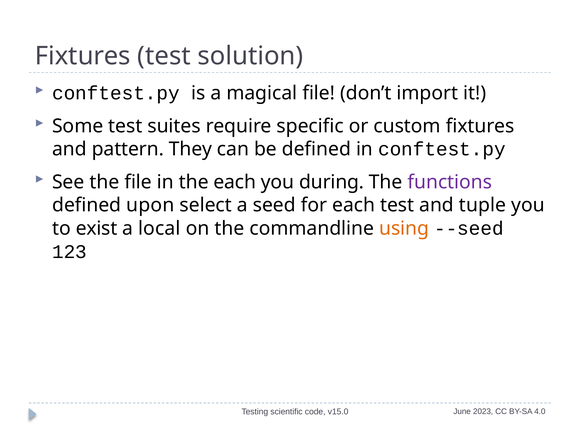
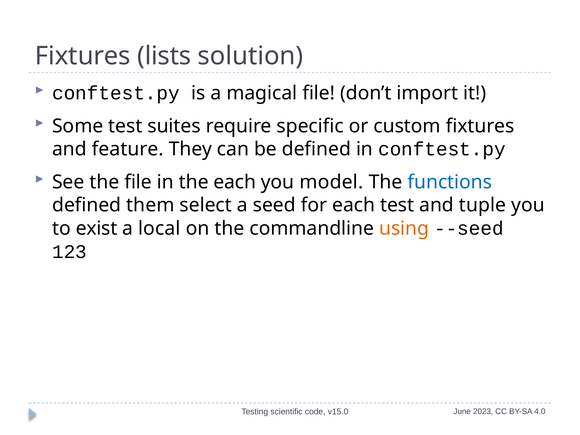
Fixtures test: test -> lists
pattern: pattern -> feature
during: during -> model
functions colour: purple -> blue
upon: upon -> them
